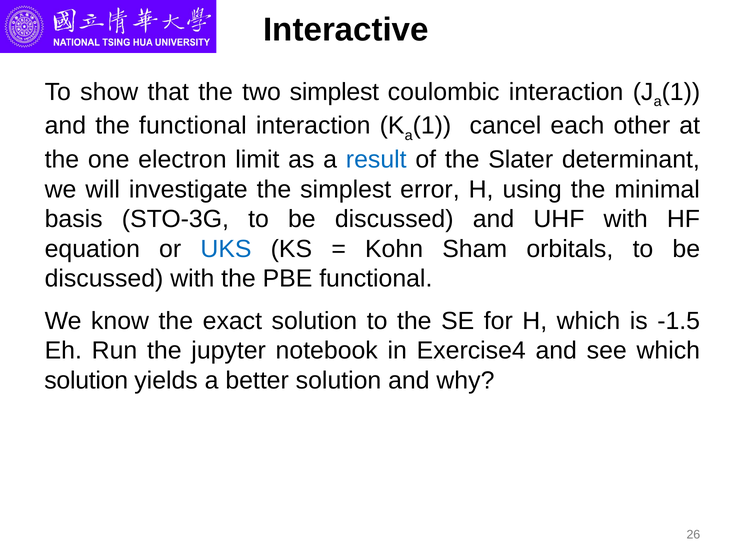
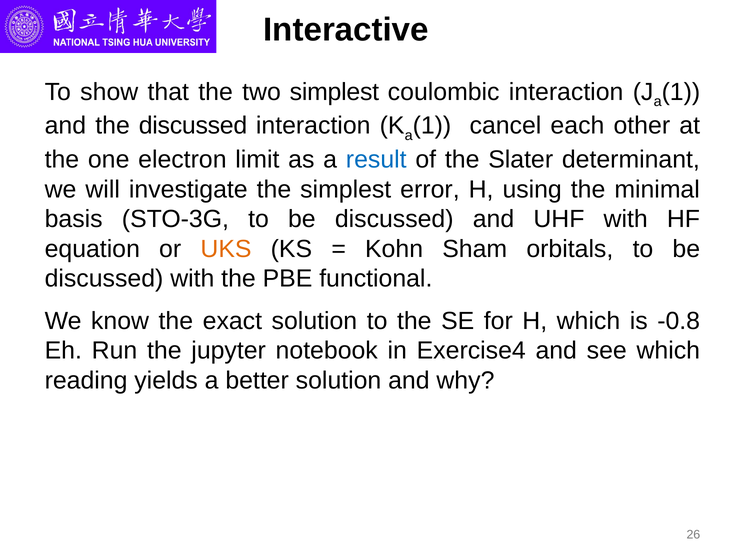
the functional: functional -> discussed
UKS colour: blue -> orange
-1.5: -1.5 -> -0.8
solution at (86, 381): solution -> reading
